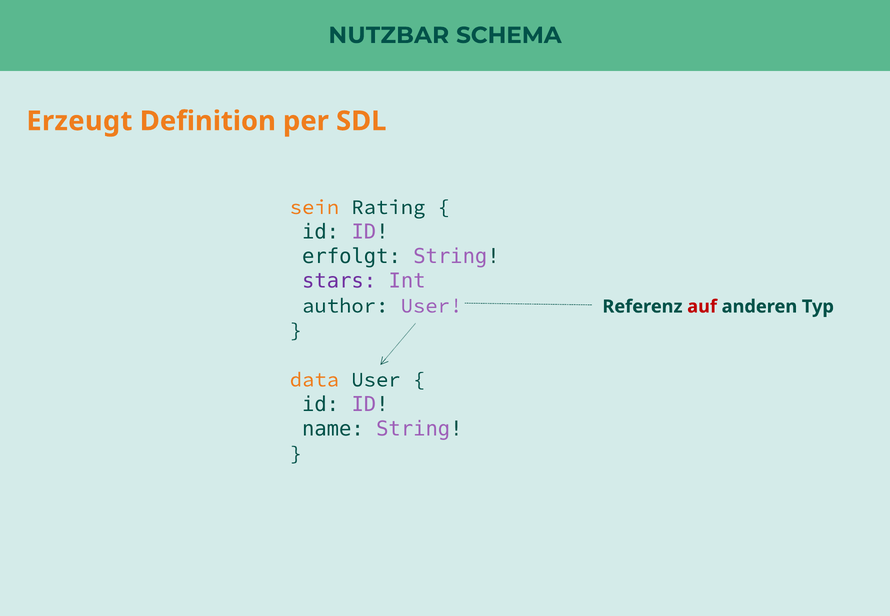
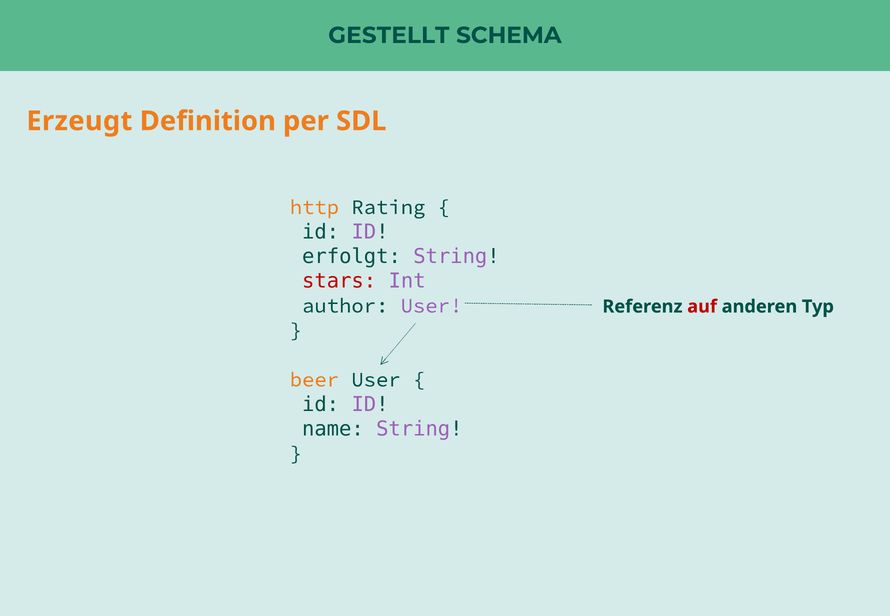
NUTZBAR: NUTZBAR -> GESTELLT
sein: sein -> http
stars colour: purple -> red
data: data -> beer
